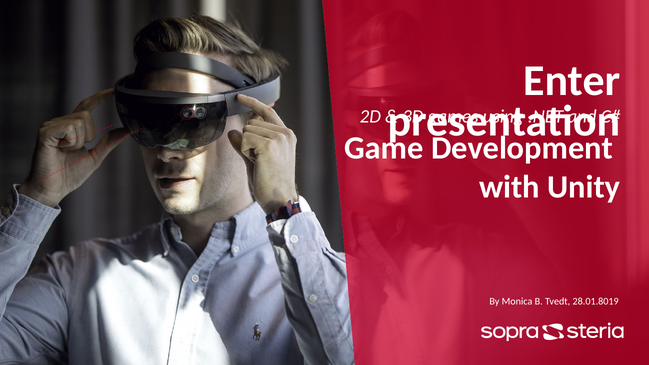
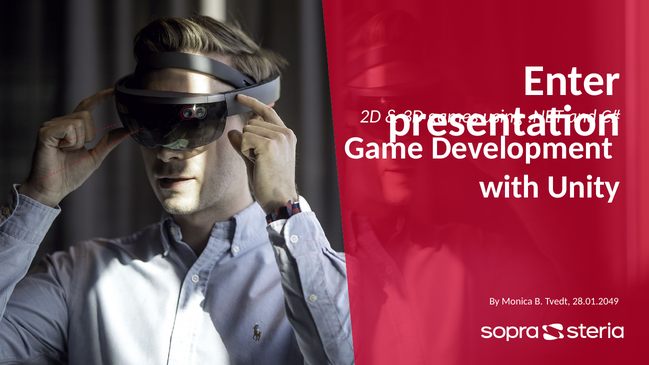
28.01.8019: 28.01.8019 -> 28.01.2049
